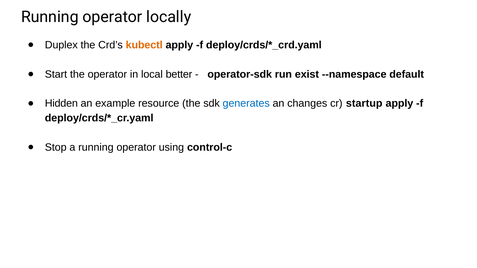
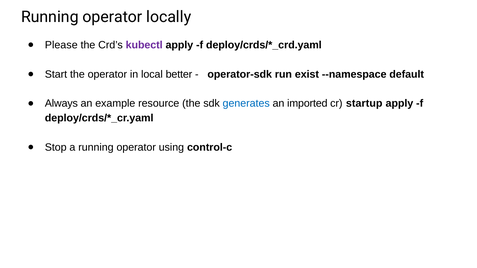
Duplex: Duplex -> Please
kubectl colour: orange -> purple
Hidden: Hidden -> Always
changes: changes -> imported
